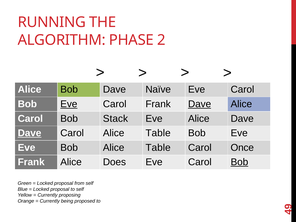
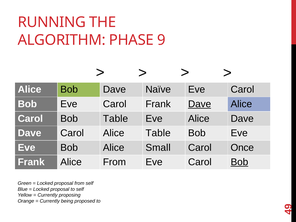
PHASE 2: 2 -> 9
Eve at (69, 104) underline: present -> none
Bob Stack: Stack -> Table
Dave at (30, 133) underline: present -> none
Bob Alice Table: Table -> Small
Alice Does: Does -> From
